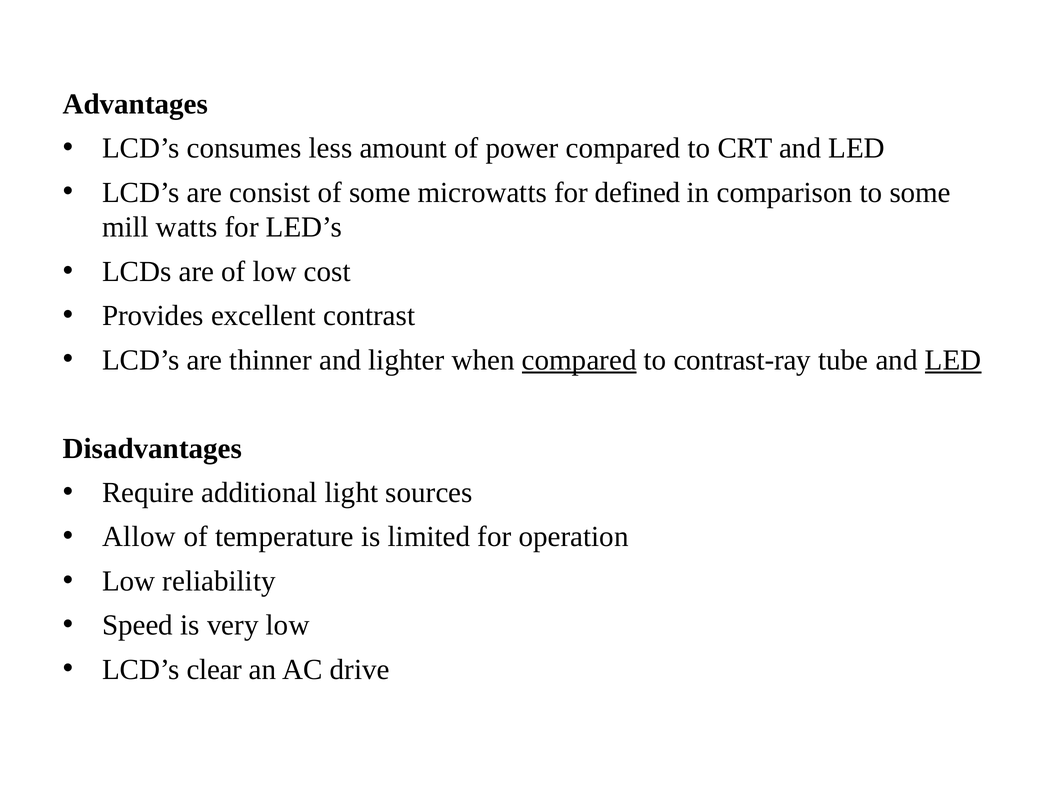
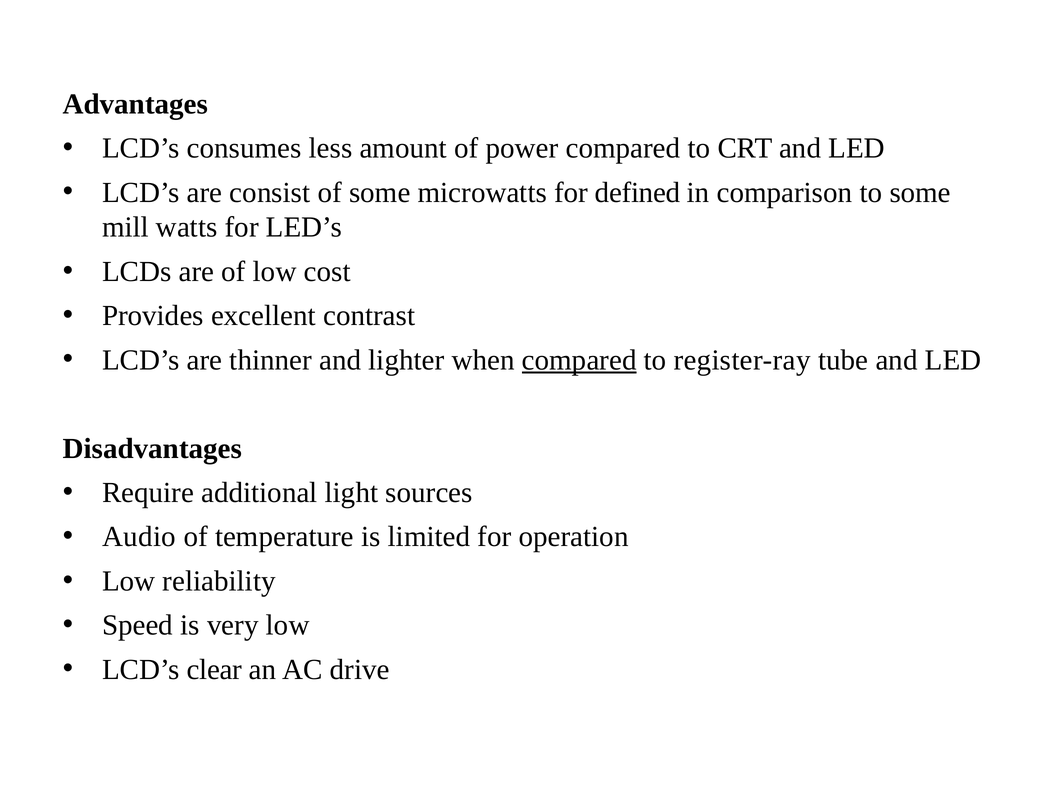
contrast-ray: contrast-ray -> register-ray
LED at (953, 360) underline: present -> none
Allow: Allow -> Audio
